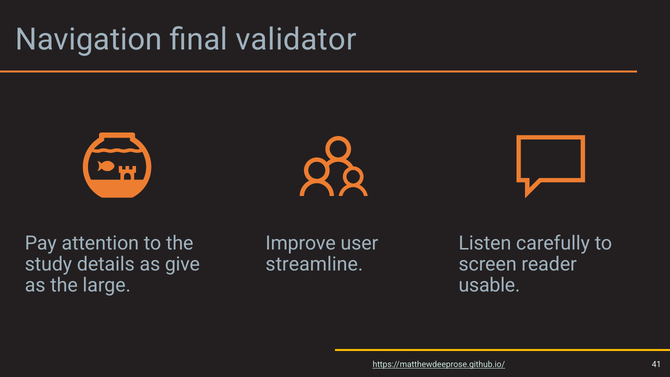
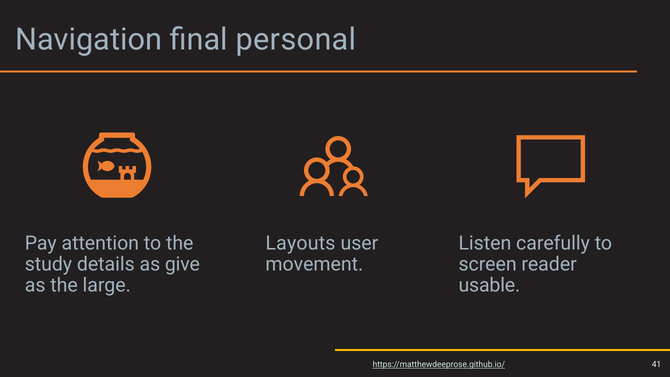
validator: validator -> personal
Improve: Improve -> Layouts
streamline: streamline -> movement
